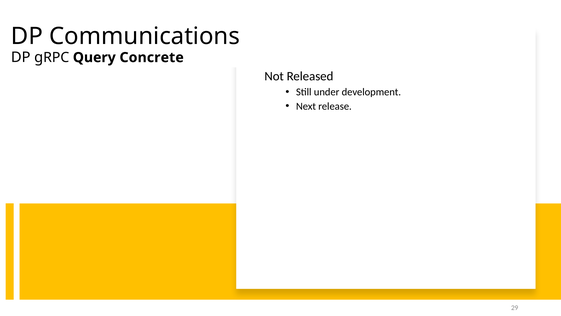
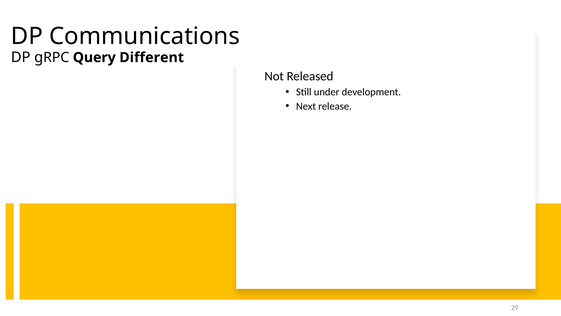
Concrete: Concrete -> Different
